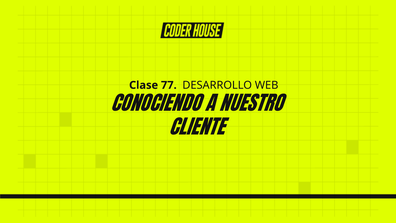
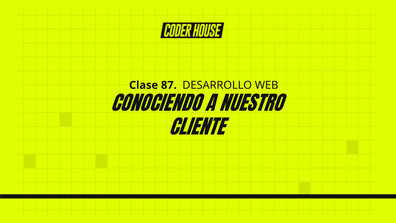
77: 77 -> 87
